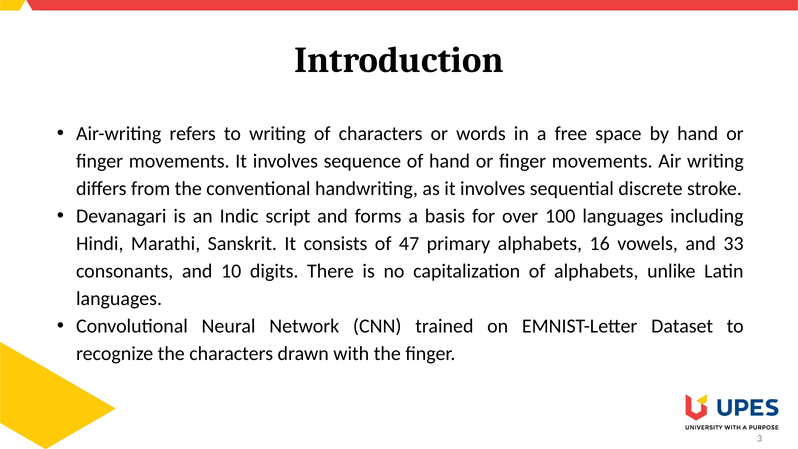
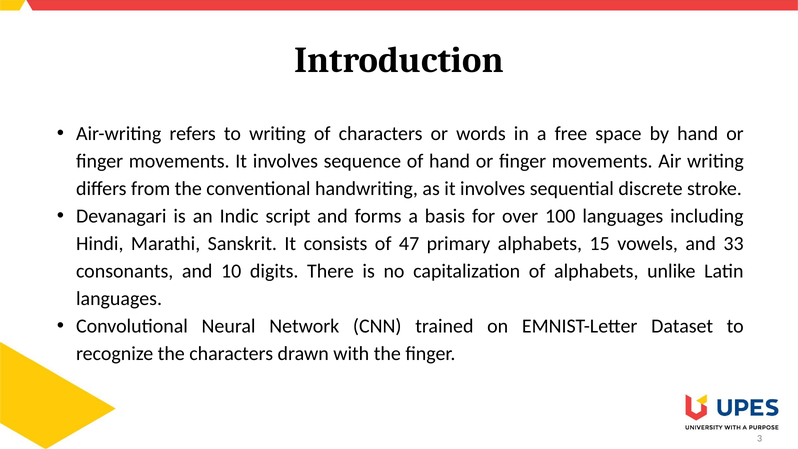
16: 16 -> 15
